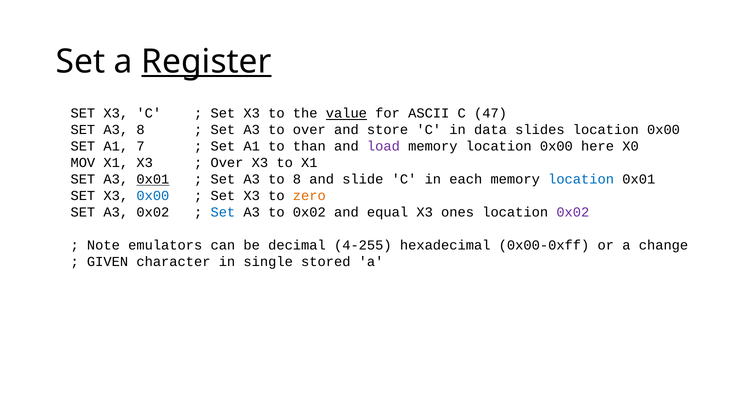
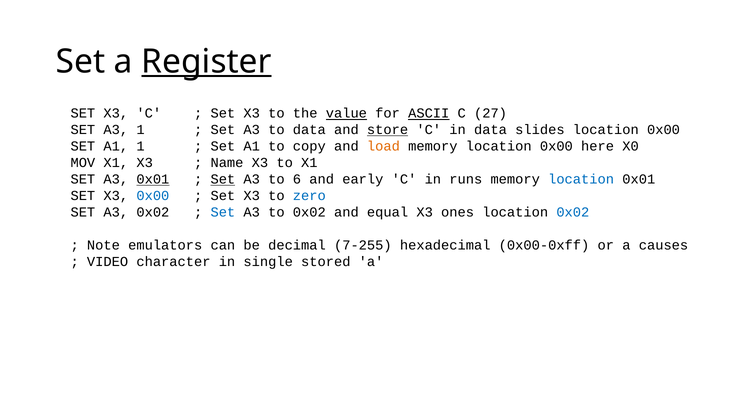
ASCII underline: none -> present
47: 47 -> 27
A3 8: 8 -> 1
to over: over -> data
store underline: none -> present
A1 7: 7 -> 1
than: than -> copy
load colour: purple -> orange
Over at (227, 163): Over -> Name
Set at (223, 179) underline: none -> present
to 8: 8 -> 6
slide: slide -> early
each: each -> runs
zero colour: orange -> blue
0x02 at (573, 212) colour: purple -> blue
4-255: 4-255 -> 7-255
change: change -> causes
GIVEN: GIVEN -> VIDEO
